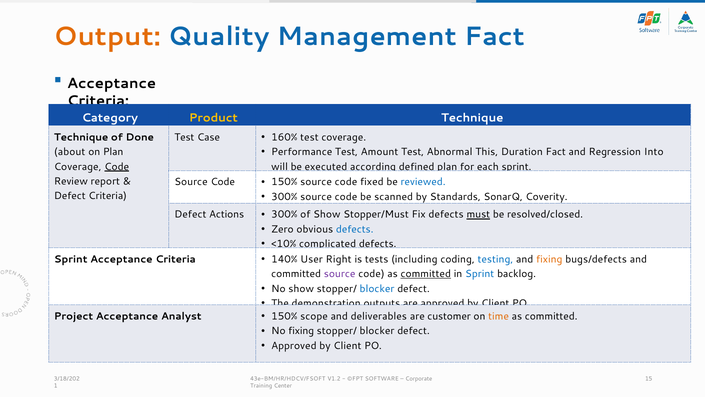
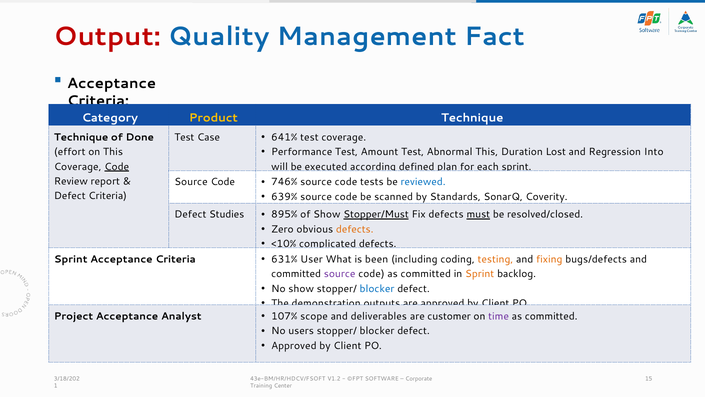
Output colour: orange -> red
160%: 160% -> 641%
Duration Fact: Fact -> Lost
about: about -> effort
on Plan: Plan -> This
150% at (284, 182): 150% -> 746%
fixed: fixed -> tests
300% at (284, 197): 300% -> 639%
Actions: Actions -> Studies
300% at (284, 214): 300% -> 895%
Stopper/Must underline: none -> present
defects at (355, 229) colour: blue -> orange
140%: 140% -> 631%
Right: Right -> What
tests: tests -> been
testing colour: blue -> orange
committed at (426, 274) underline: present -> none
Sprint at (480, 274) colour: blue -> orange
150% at (284, 316): 150% -> 107%
time colour: orange -> purple
No fixing: fixing -> users
